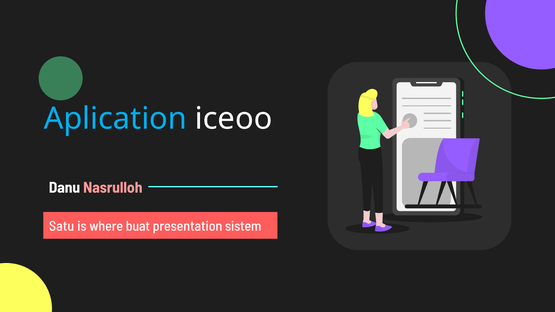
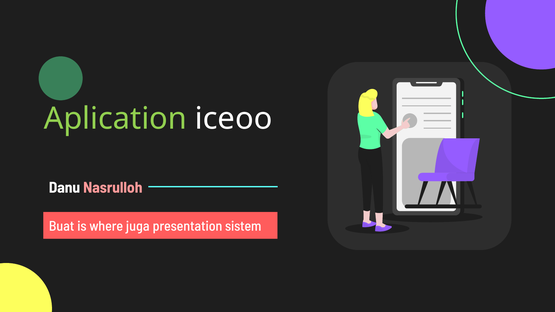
Aplication colour: light blue -> light green
Satu: Satu -> Buat
buat: buat -> juga
